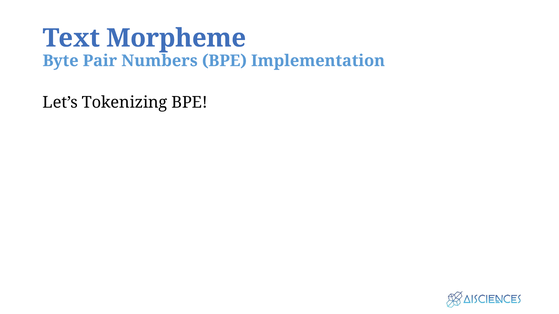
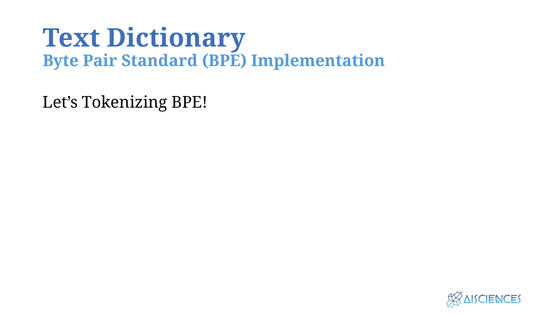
Morpheme: Morpheme -> Dictionary
Numbers: Numbers -> Standard
